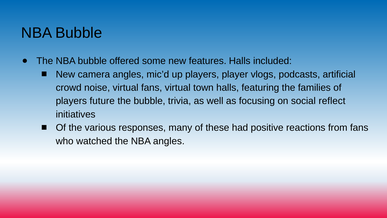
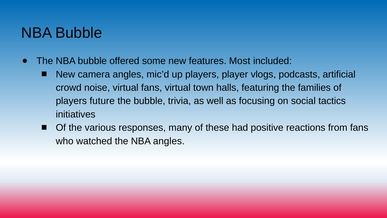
features Halls: Halls -> Most
reflect: reflect -> tactics
